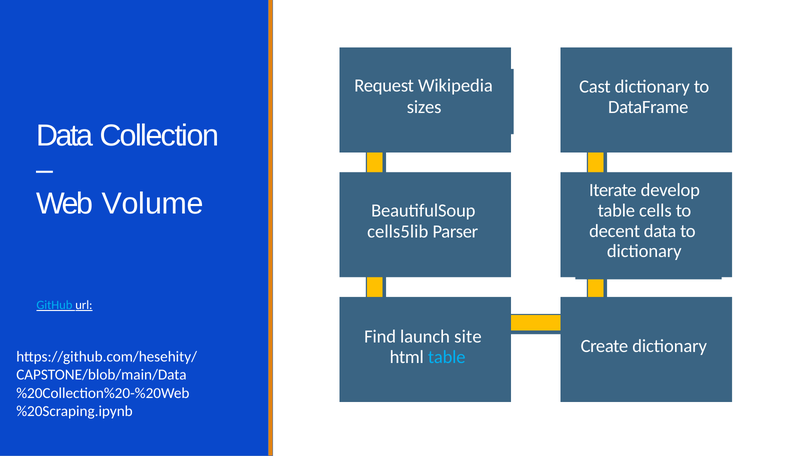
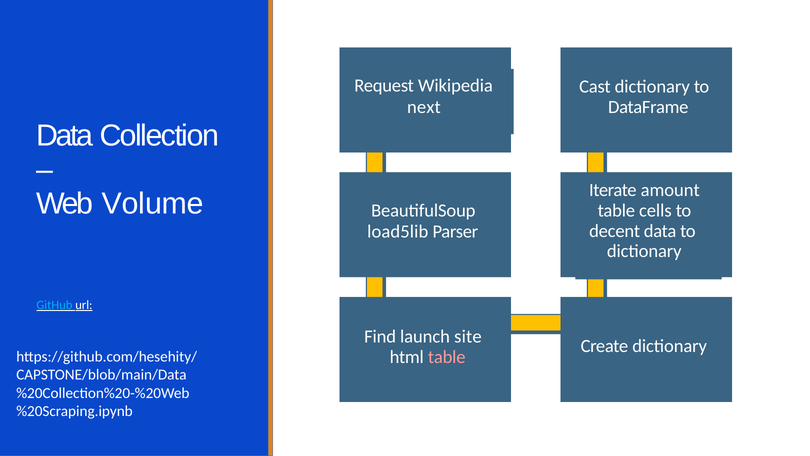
sizes: sizes -> next
develop: develop -> amount
cells5lib: cells5lib -> load5lib
table at (447, 357) colour: light blue -> pink
